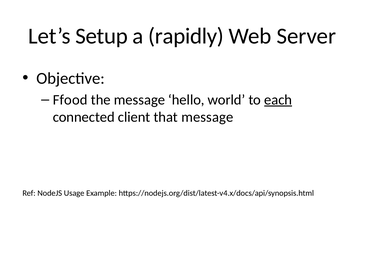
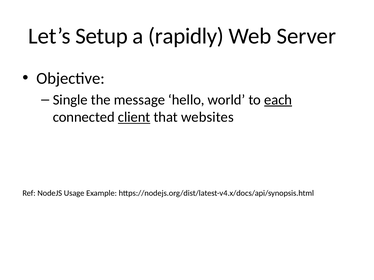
Ffood: Ffood -> Single
client underline: none -> present
that message: message -> websites
